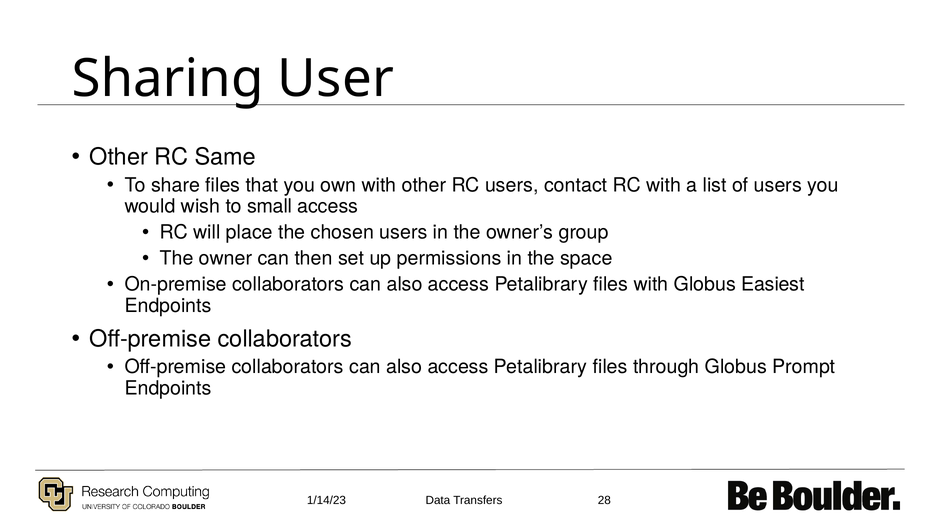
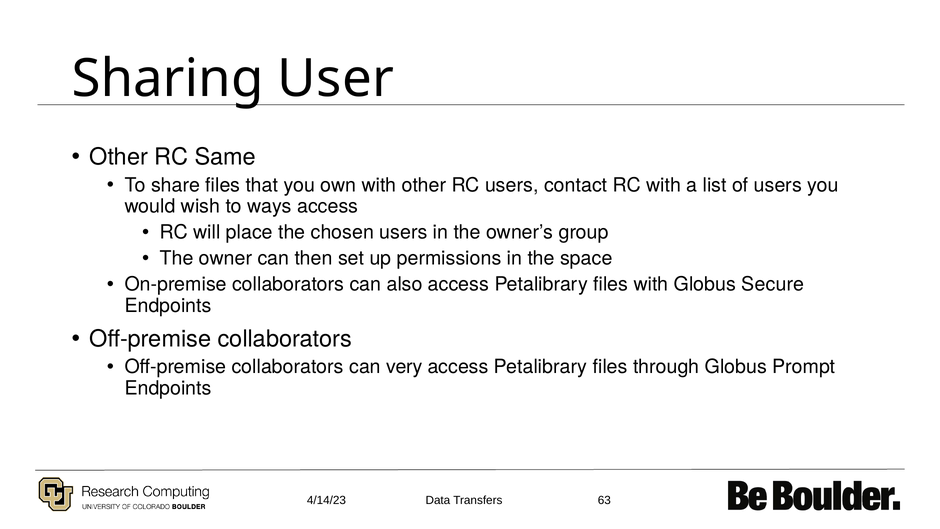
small: small -> ways
Easiest: Easiest -> Secure
Off-premise collaborators can also: also -> very
1/14/23: 1/14/23 -> 4/14/23
28: 28 -> 63
